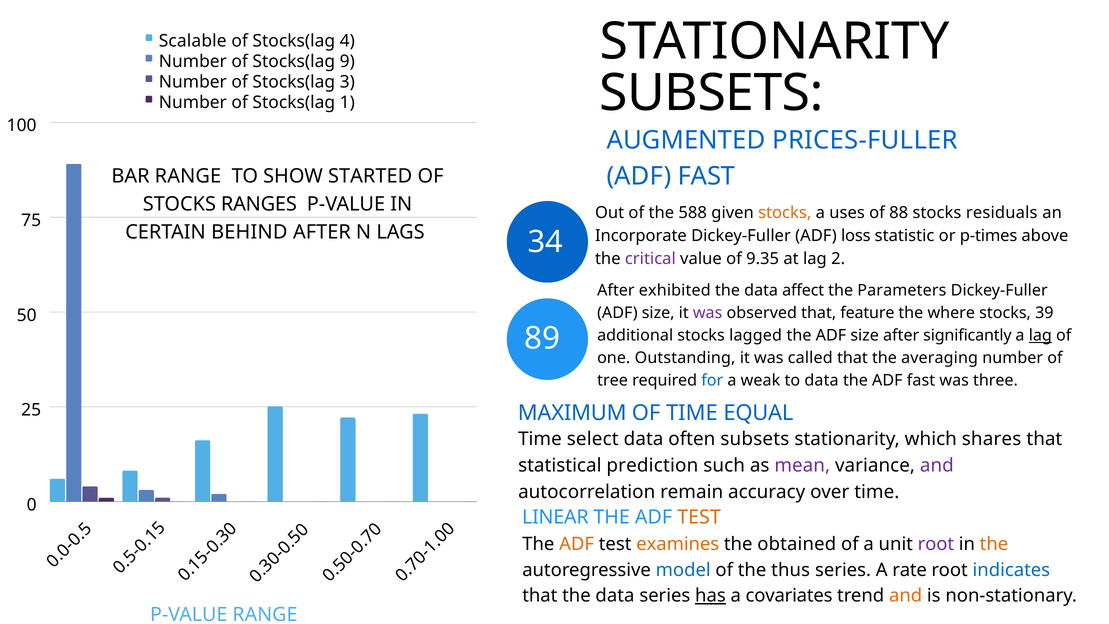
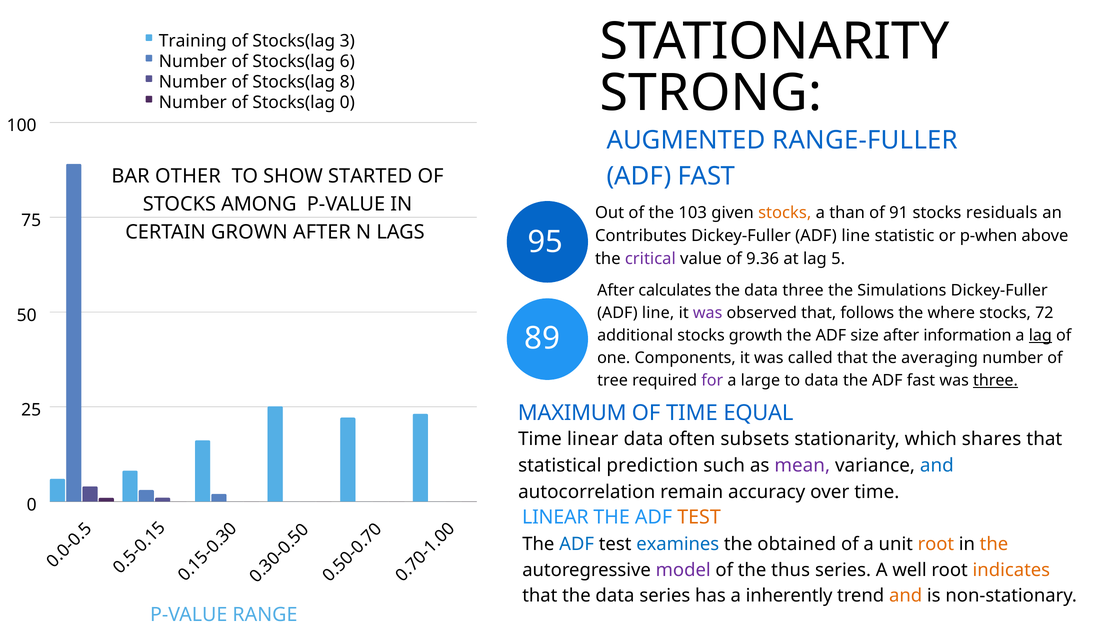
Scalable: Scalable -> Training
Stocks(lag 4: 4 -> 3
9: 9 -> 6
Stocks(lag 3: 3 -> 8
SUBSETS at (711, 93): SUBSETS -> STRONG
Stocks(lag 1: 1 -> 0
PRICES-FULLER: PRICES-FULLER -> RANGE-FULLER
BAR RANGE: RANGE -> OTHER
RANGES: RANGES -> AMONG
588: 588 -> 103
uses: uses -> than
88: 88 -> 91
BEHIND: BEHIND -> GROWN
34: 34 -> 95
Incorporate: Incorporate -> Contributes
loss at (856, 236): loss -> line
p-times: p-times -> p-when
9.35: 9.35 -> 9.36
lag 2: 2 -> 5
exhibited: exhibited -> calculates
data affect: affect -> three
Parameters: Parameters -> Simulations
size at (658, 313): size -> line
feature: feature -> follows
39: 39 -> 72
lagged: lagged -> growth
significantly: significantly -> information
Outstanding: Outstanding -> Components
for colour: blue -> purple
weak: weak -> large
three at (995, 381) underline: none -> present
select at (593, 439): select -> linear
and at (937, 465) colour: purple -> blue
ADF at (577, 544) colour: orange -> blue
examines colour: orange -> blue
root at (936, 544) colour: purple -> orange
model colour: blue -> purple
rate: rate -> well
indicates colour: blue -> orange
has underline: present -> none
covariates: covariates -> inherently
